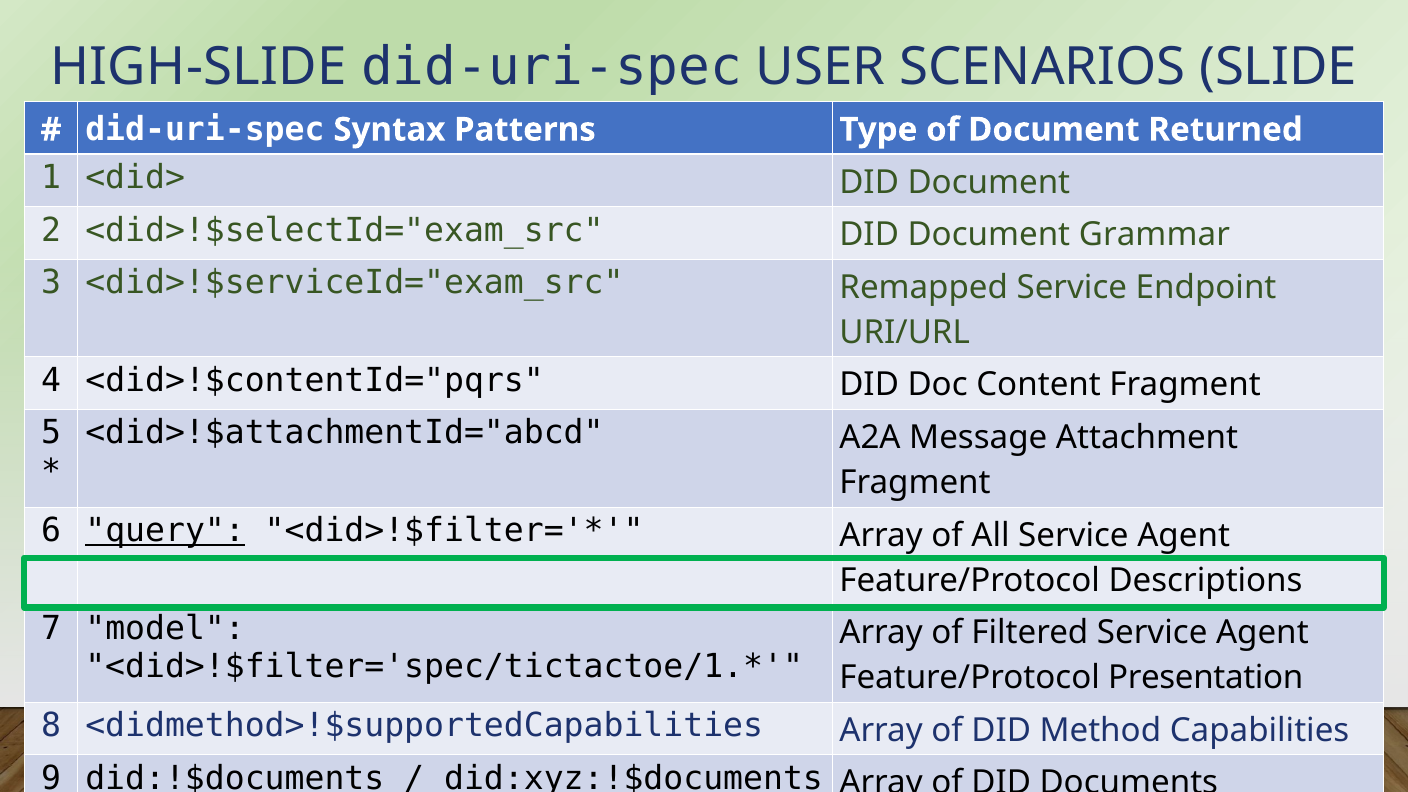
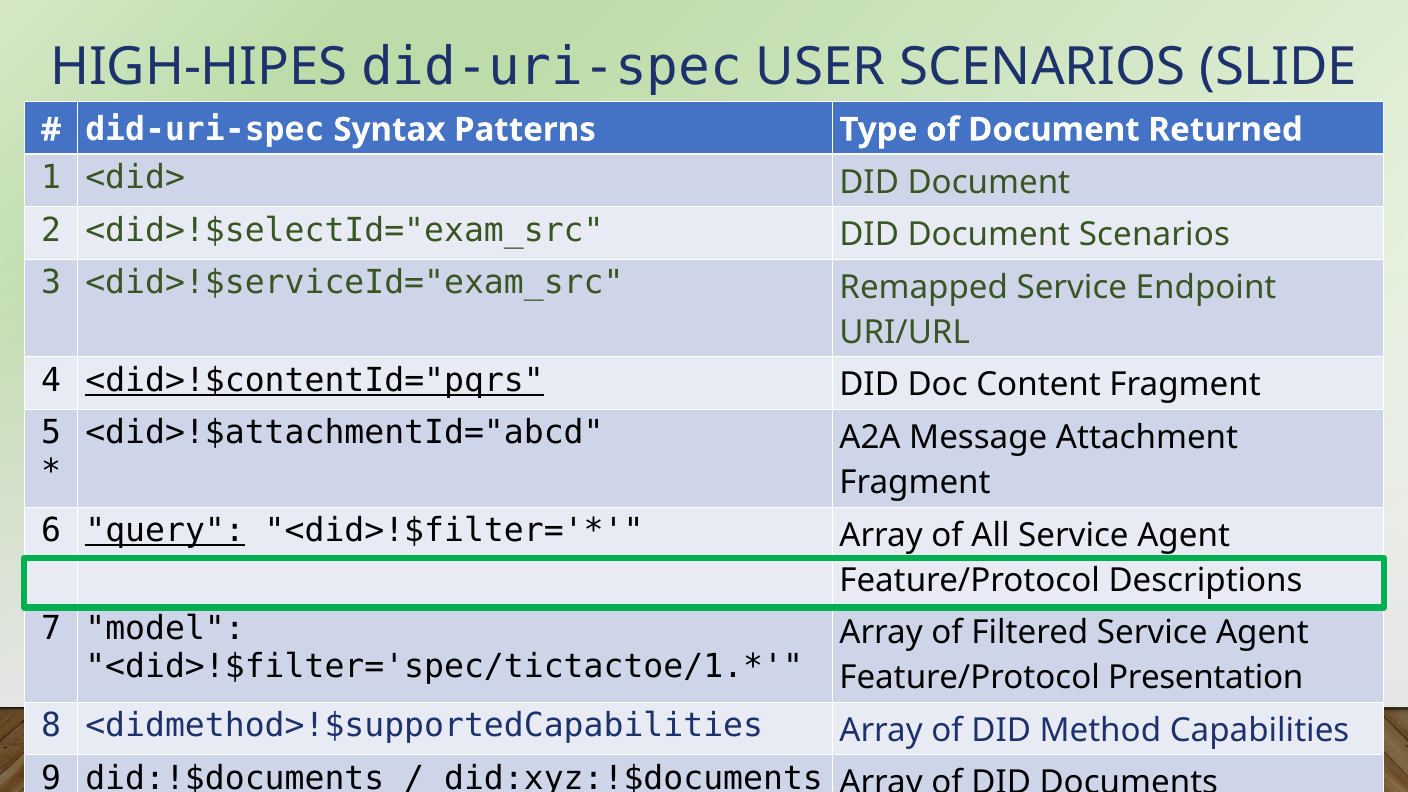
HIGH-SLIDE: HIGH-SLIDE -> HIGH-HIPES
Document Grammar: Grammar -> Scenarios
<did>!$contentId="pqrs underline: none -> present
